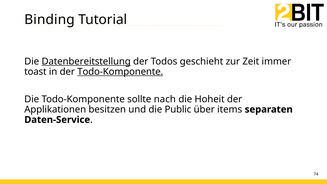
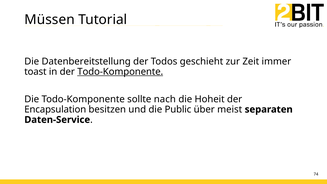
Binding: Binding -> Müssen
Datenbereitstellung underline: present -> none
Applikationen: Applikationen -> Encapsulation
items: items -> meist
